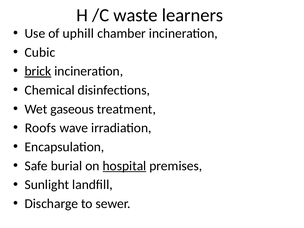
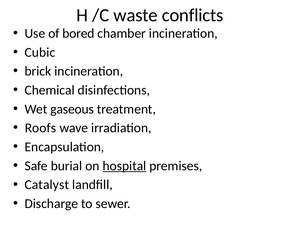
learners: learners -> conflicts
uphill: uphill -> bored
brick underline: present -> none
Sunlight: Sunlight -> Catalyst
